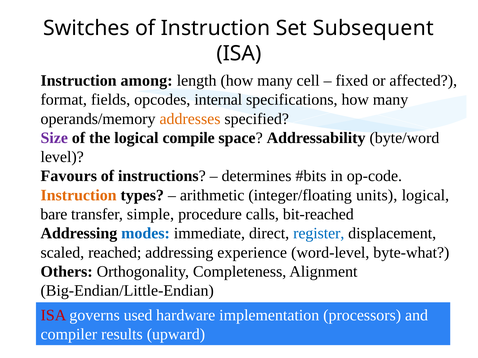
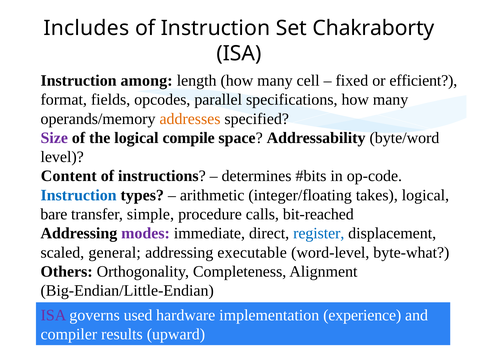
Switches: Switches -> Includes
Subsequent: Subsequent -> Chakraborty
affected: affected -> efficient
internal: internal -> parallel
Favours: Favours -> Content
Instruction at (79, 195) colour: orange -> blue
units: units -> takes
modes colour: blue -> purple
reached: reached -> general
experience: experience -> executable
ISA at (53, 316) colour: red -> purple
processors: processors -> experience
